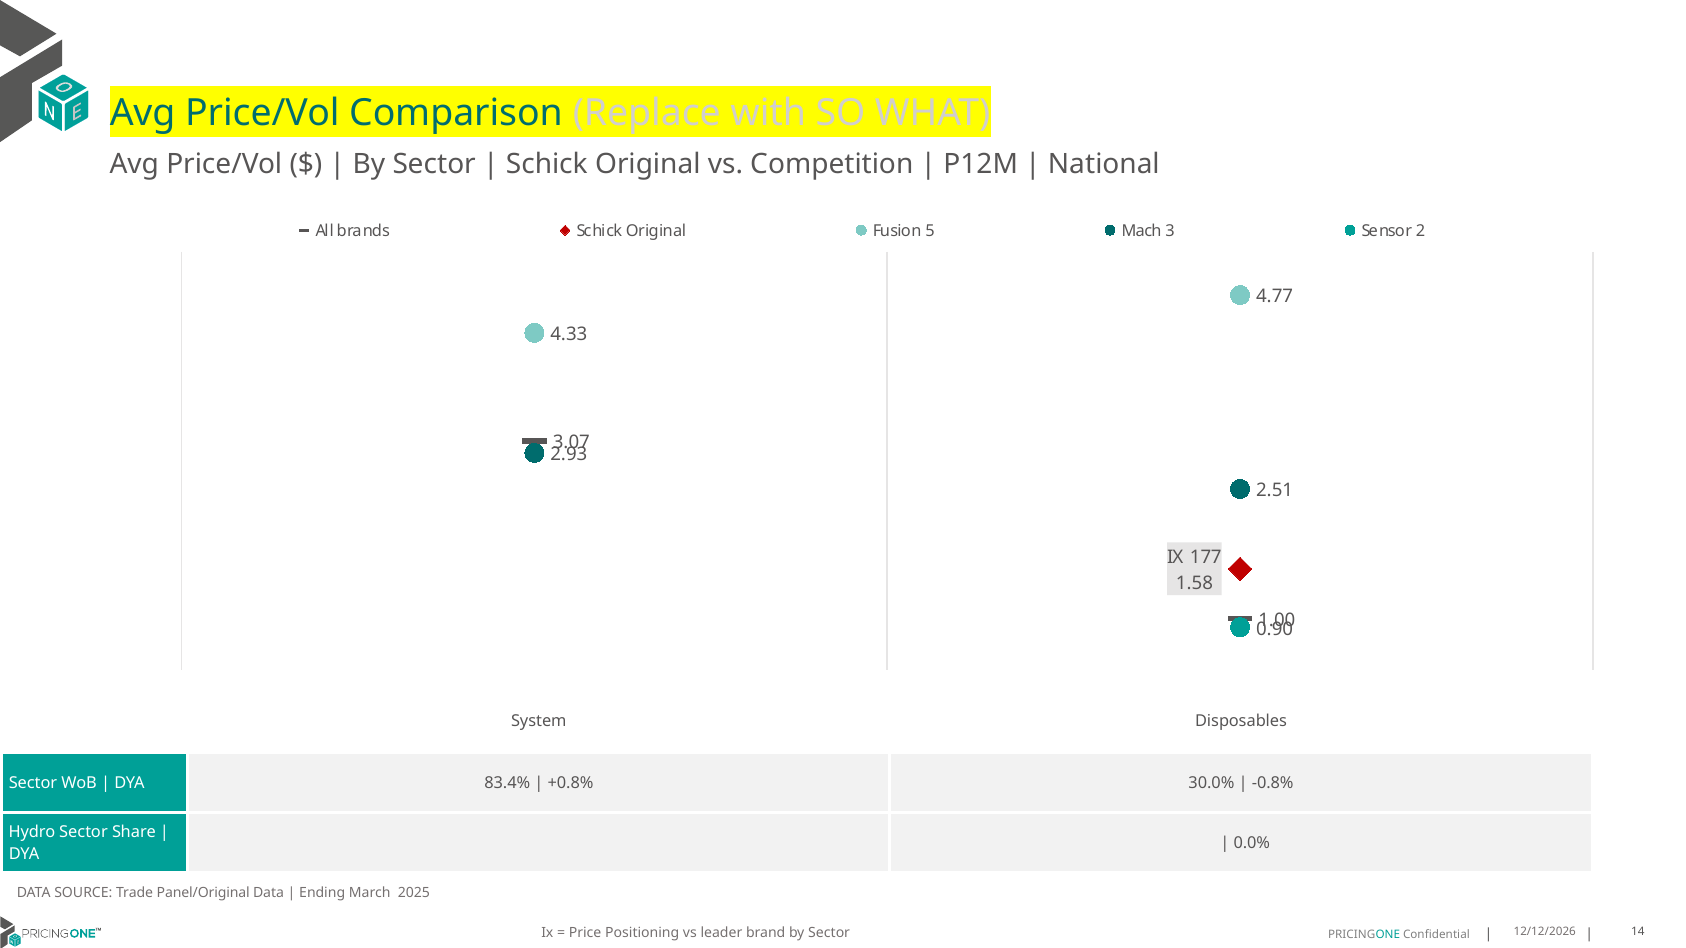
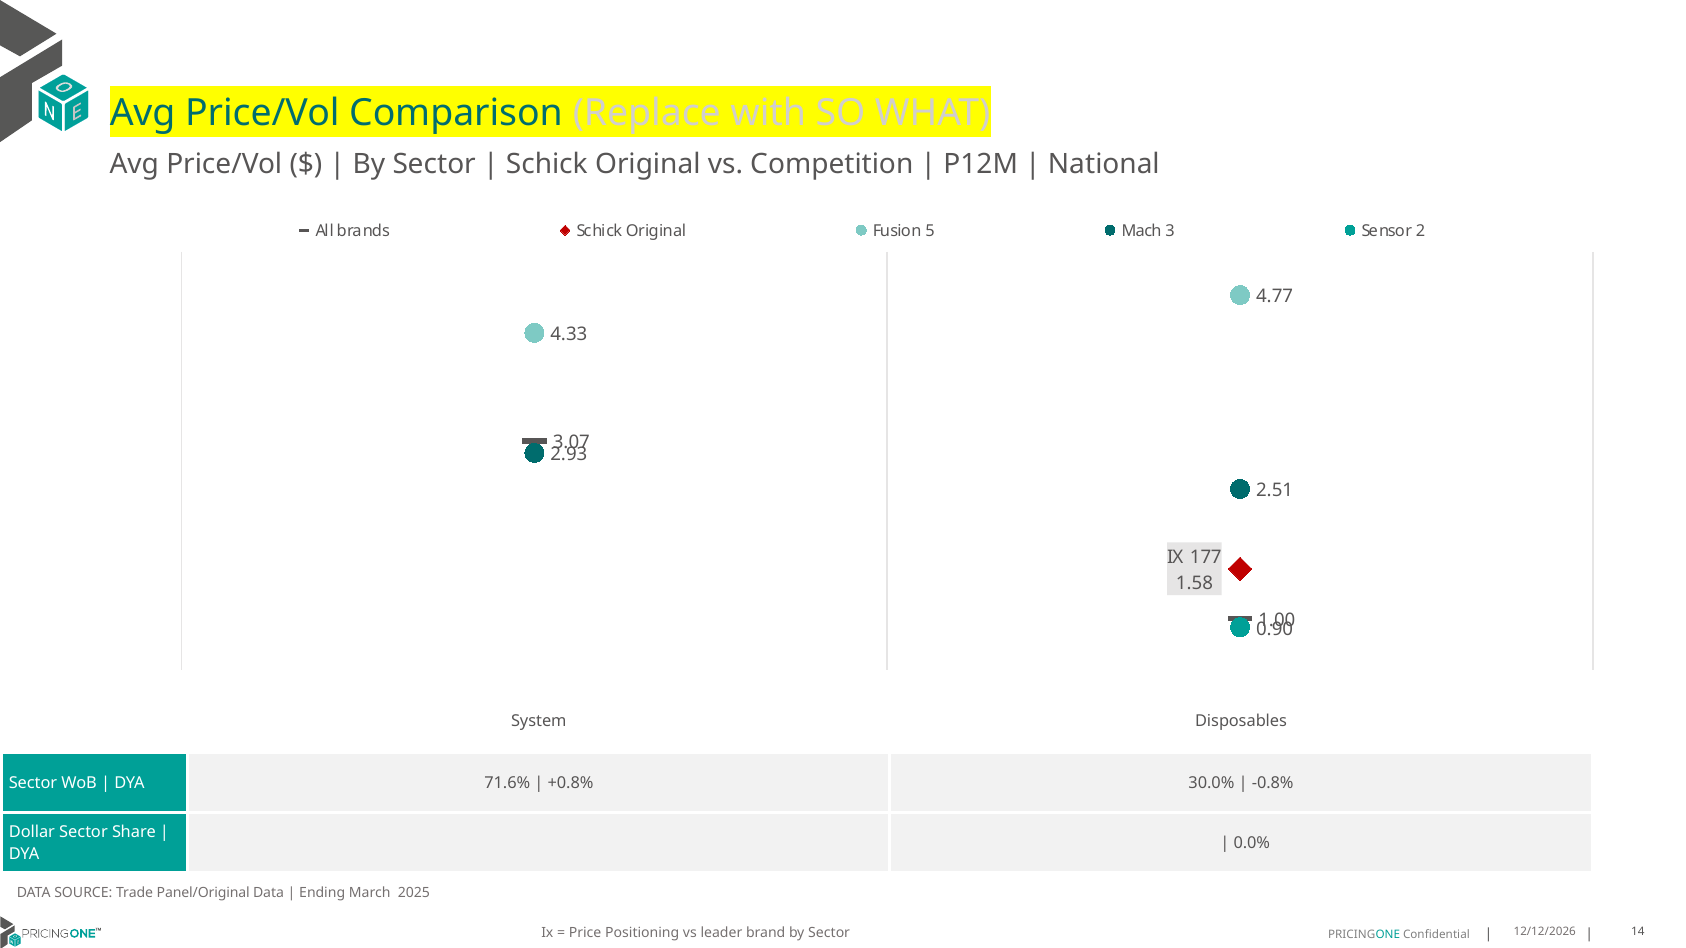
83.4%: 83.4% -> 71.6%
Hydro: Hydro -> Dollar
